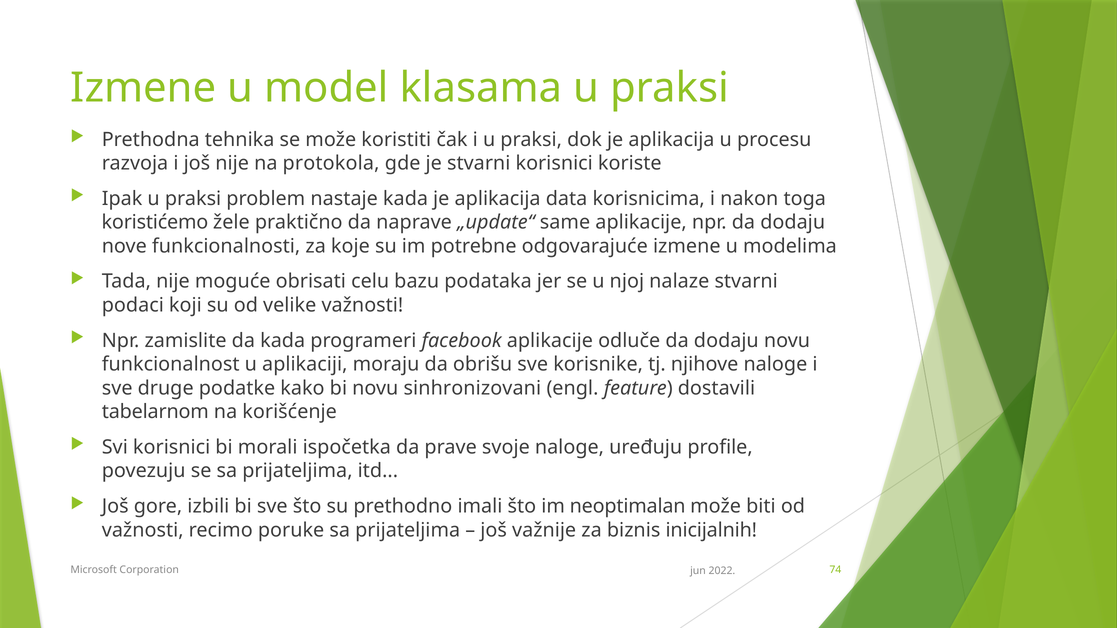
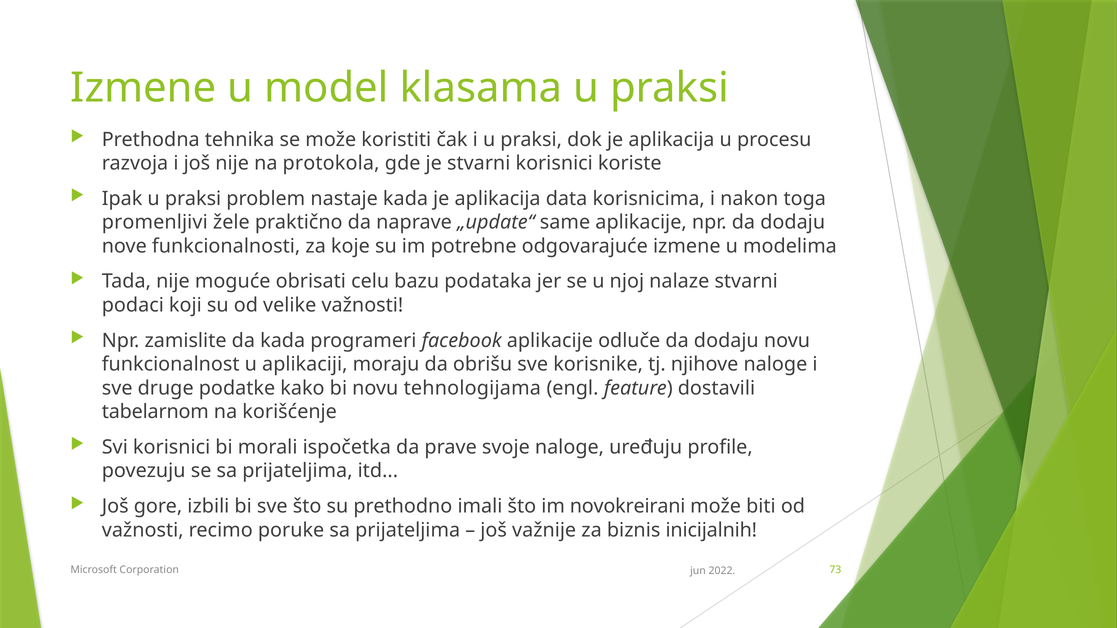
koristićemo: koristićemo -> promenljivi
sinhronizovani: sinhronizovani -> tehnologijama
neoptimalan: neoptimalan -> novokreirani
74: 74 -> 73
